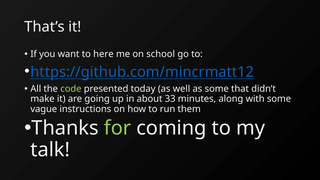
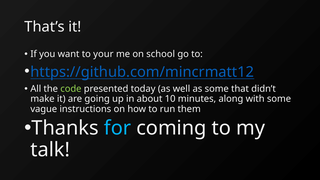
here: here -> your
33: 33 -> 10
for colour: light green -> light blue
